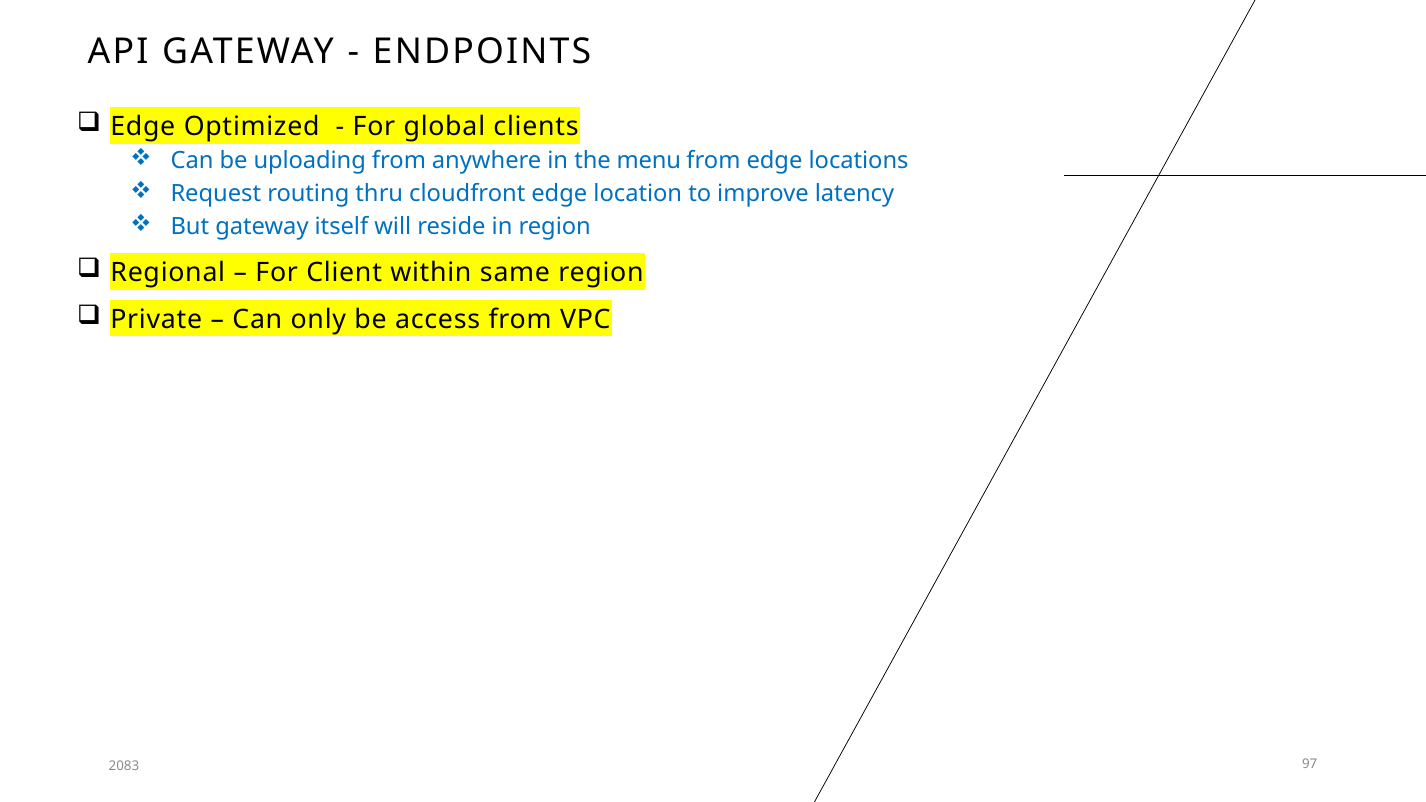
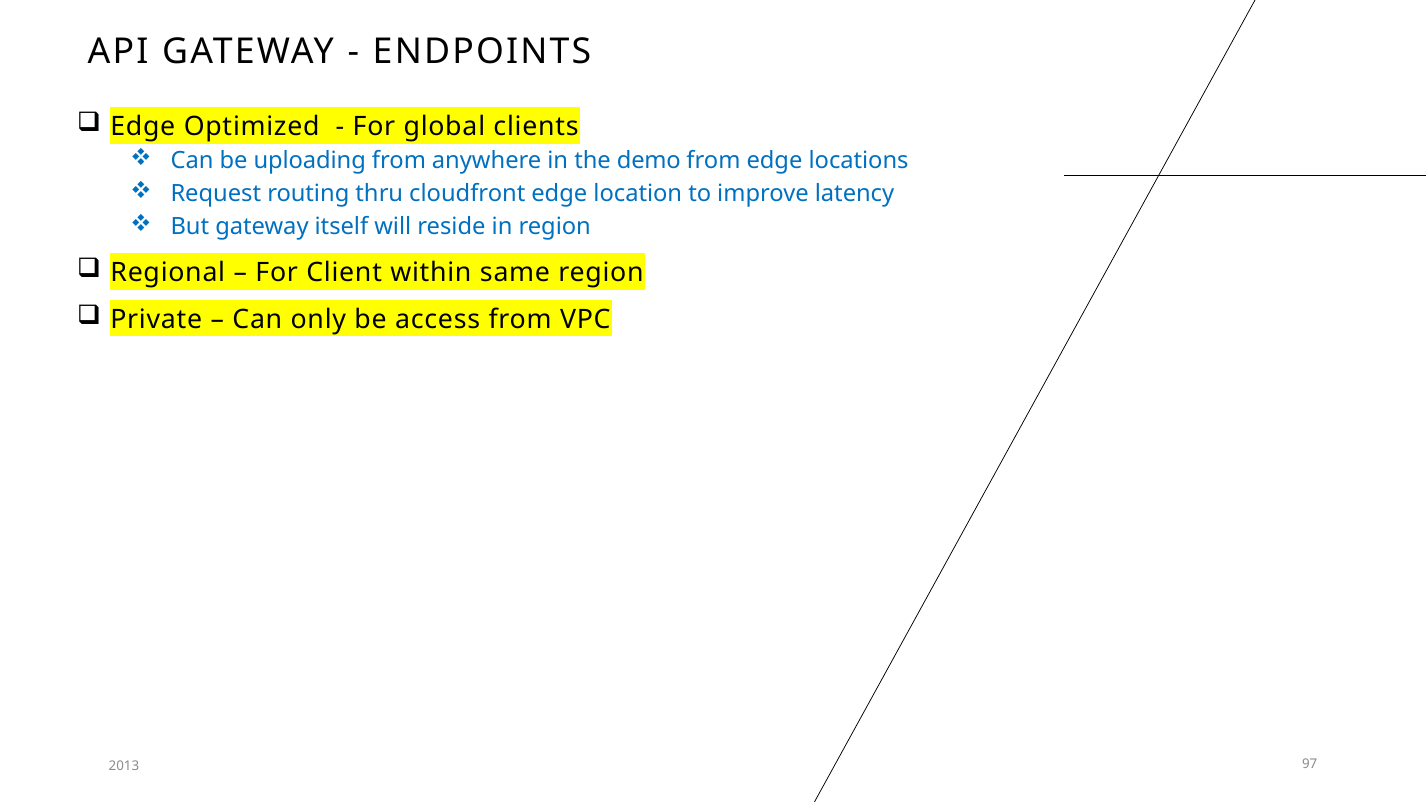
menu: menu -> demo
2083: 2083 -> 2013
